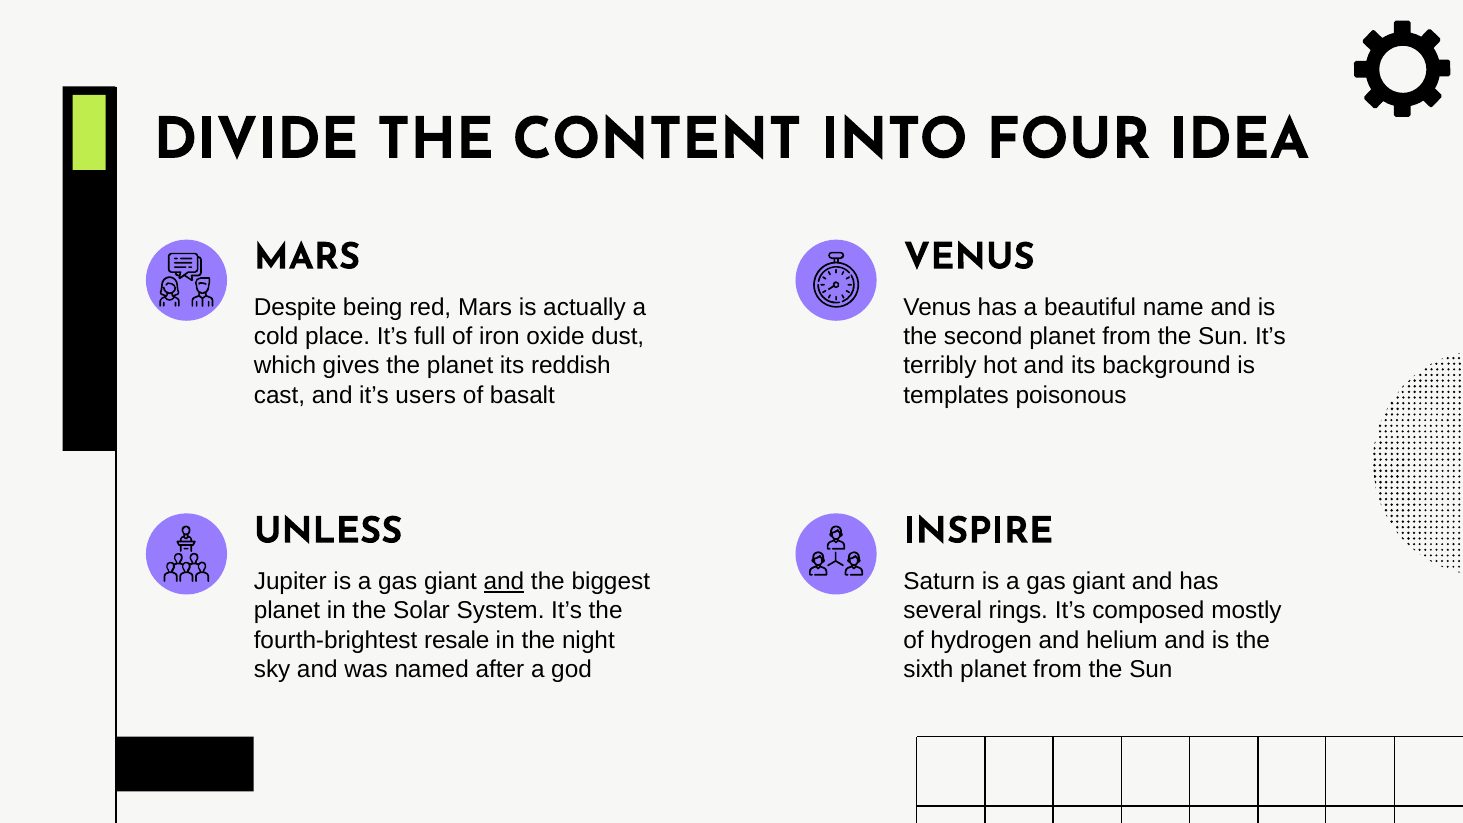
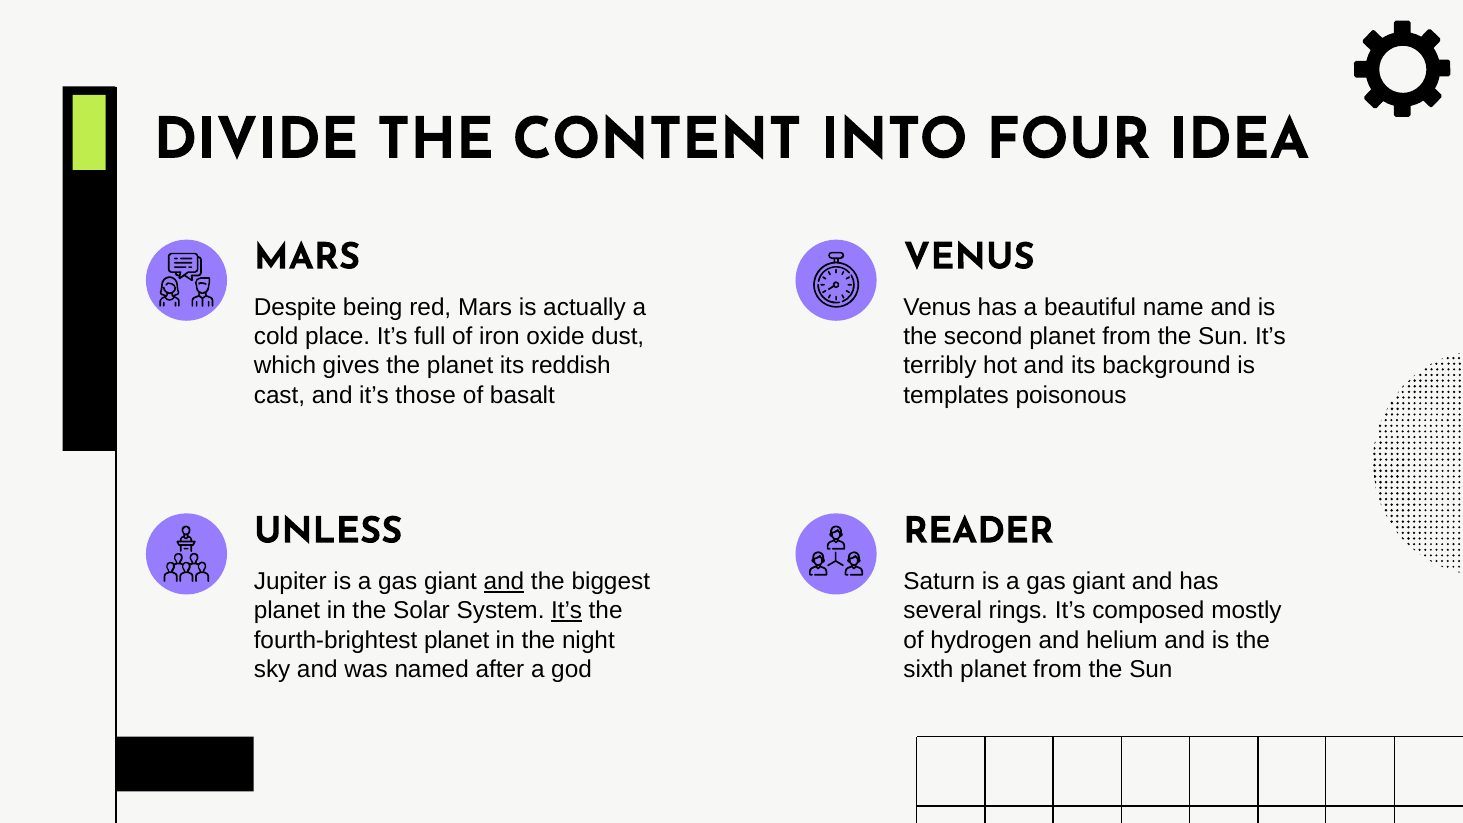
users: users -> those
INSPIRE: INSPIRE -> READER
It’s at (567, 611) underline: none -> present
fourth-brightest resale: resale -> planet
